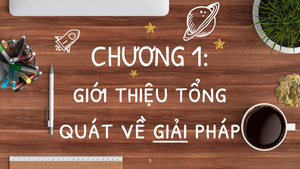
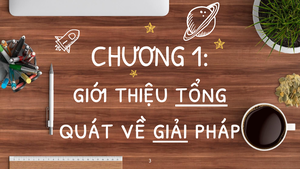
tổng underline: none -> present
